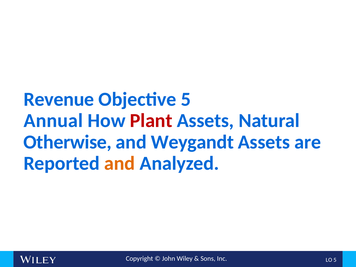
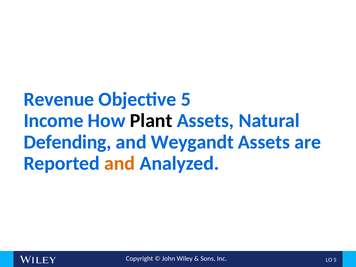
Annual: Annual -> Income
Plant colour: red -> black
Otherwise: Otherwise -> Defending
